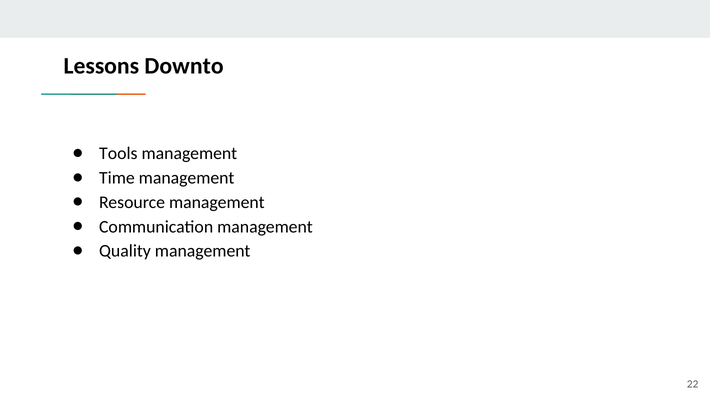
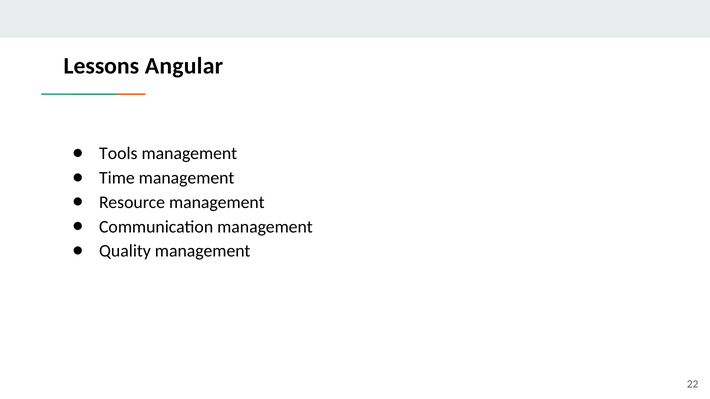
Downto: Downto -> Angular
